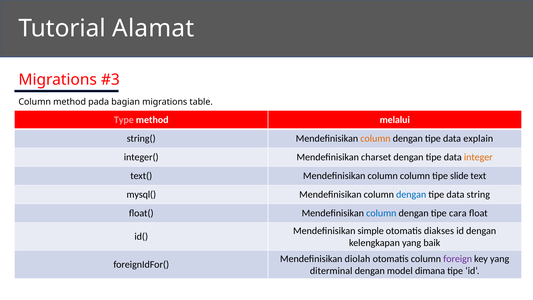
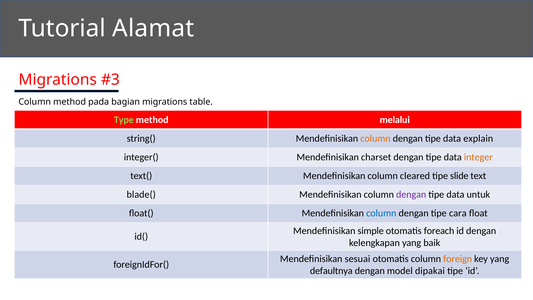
Type colour: pink -> light green
column column: column -> cleared
mysql(: mysql( -> blade(
dengan at (411, 194) colour: blue -> purple
string: string -> untuk
diakses: diakses -> foreach
diolah: diolah -> sesuai
foreign colour: purple -> orange
diterminal: diterminal -> defaultnya
dimana: dimana -> dipakai
